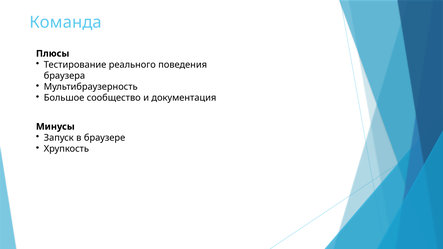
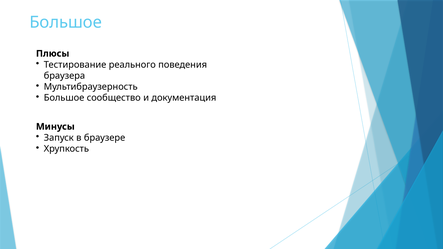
Команда at (66, 22): Команда -> Большое
